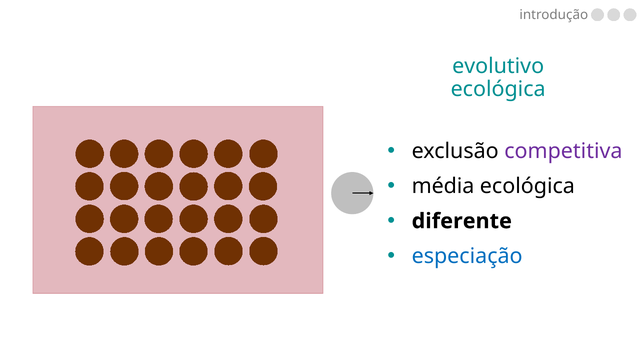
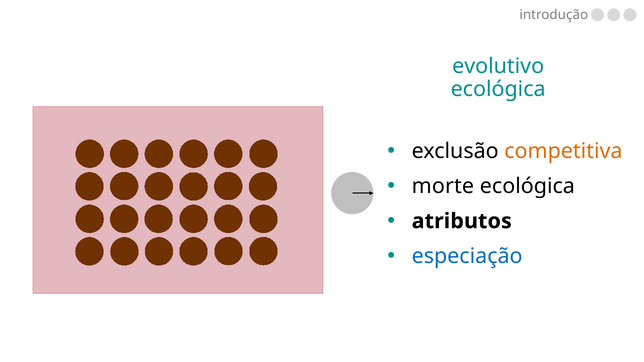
competitiva colour: purple -> orange
média: média -> morte
diferente: diferente -> atributos
